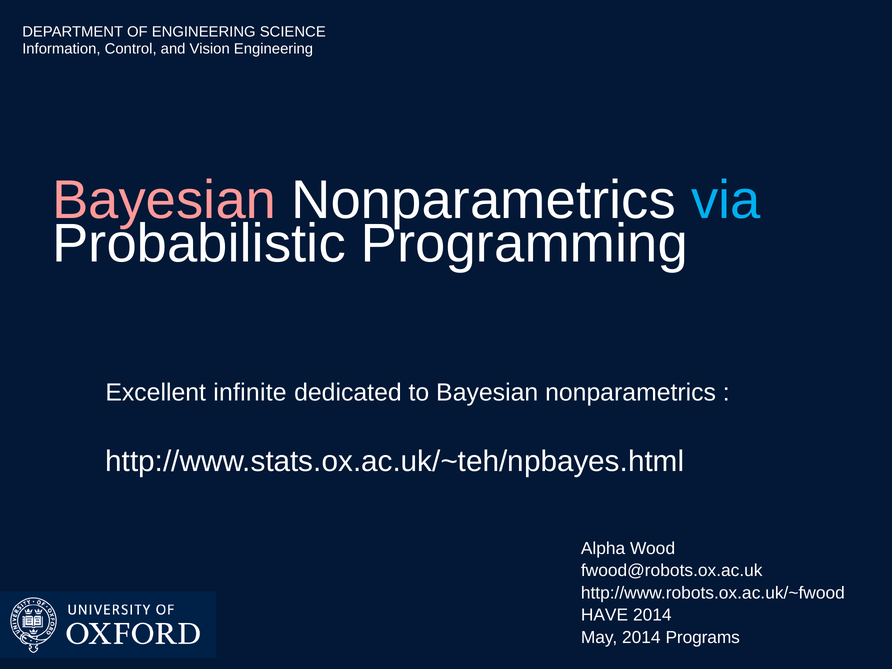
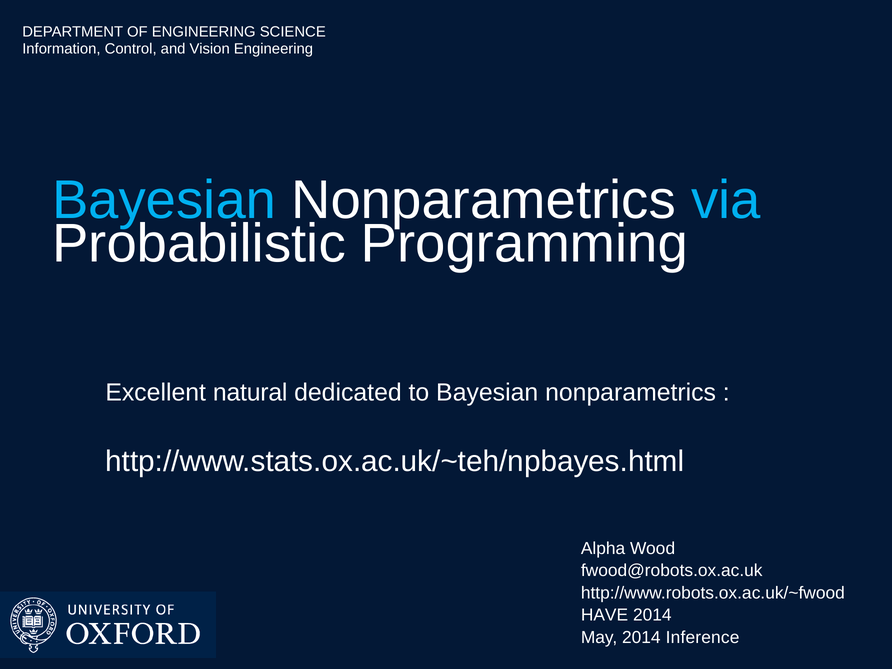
Bayesian at (164, 200) colour: pink -> light blue
infinite: infinite -> natural
Programs: Programs -> Inference
